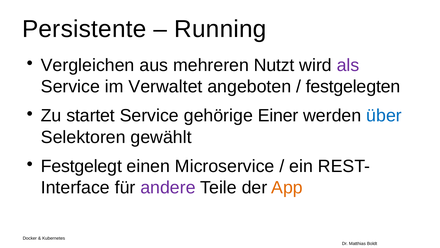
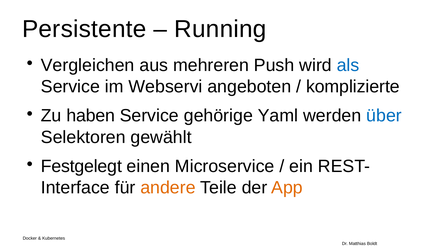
Nutzt: Nutzt -> Push
als colour: purple -> blue
Verwaltet: Verwaltet -> Webservi
festgelegten: festgelegten -> komplizierte
startet: startet -> haben
Einer: Einer -> Yaml
andere colour: purple -> orange
